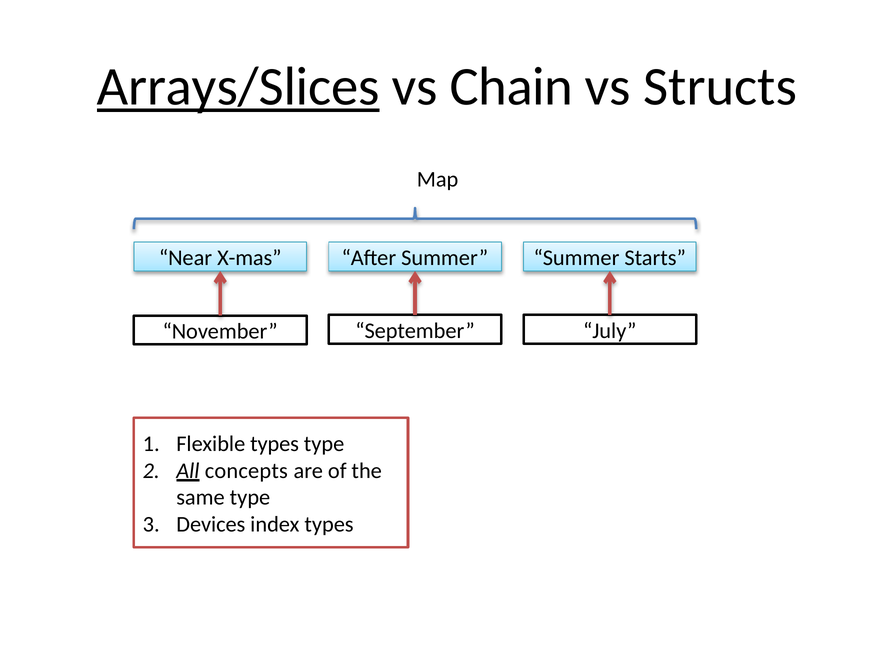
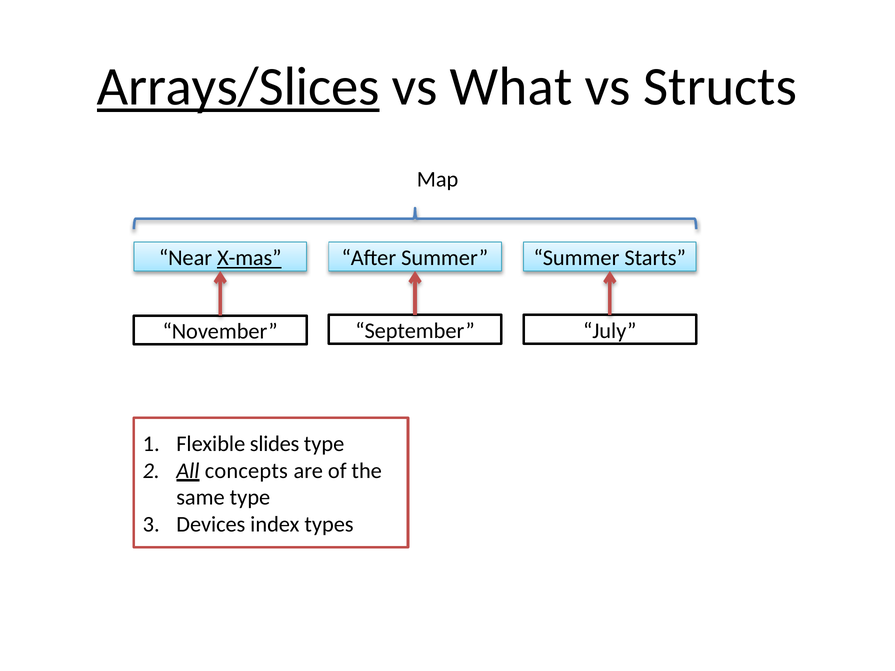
Chain: Chain -> What
X-mas underline: none -> present
Flexible types: types -> slides
